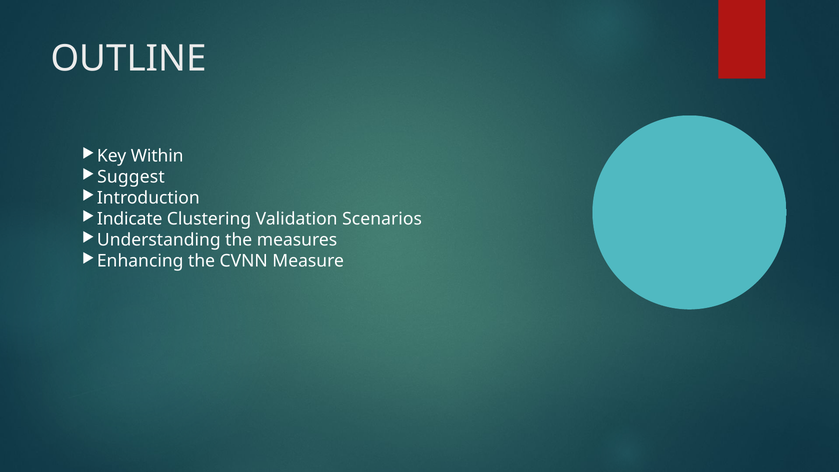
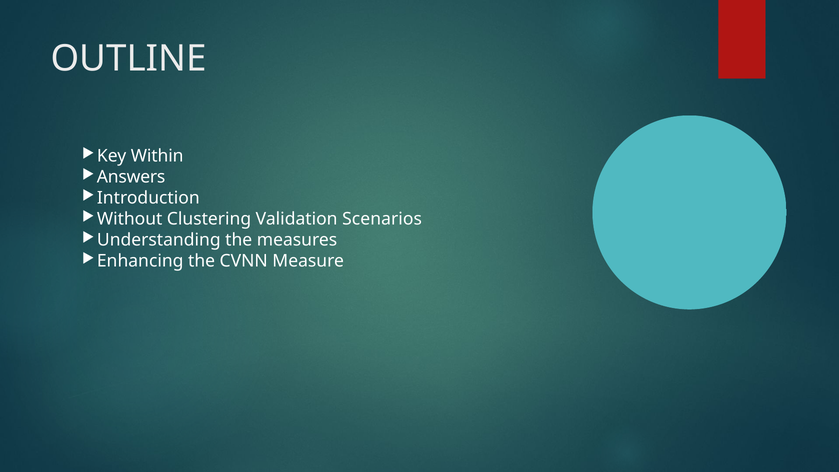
Suggest: Suggest -> Answers
Indicate: Indicate -> Without
